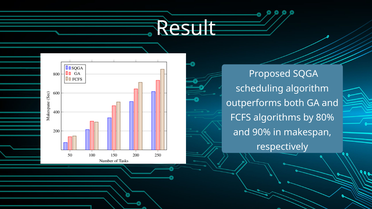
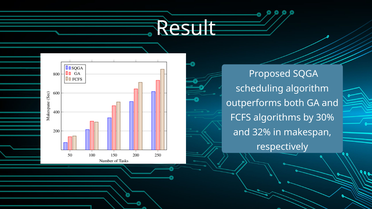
80%: 80% -> 30%
90%: 90% -> 32%
